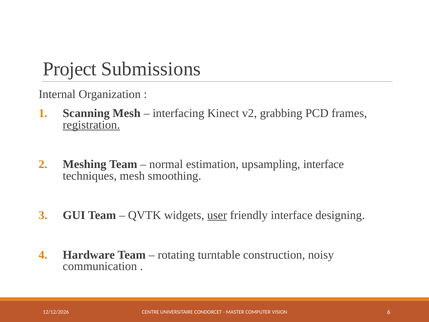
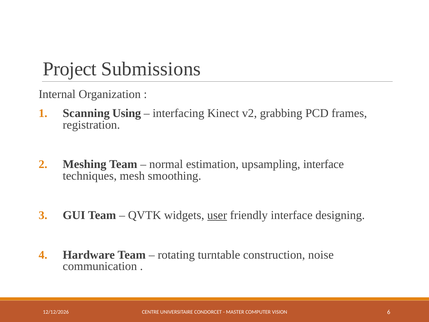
Scanning Mesh: Mesh -> Using
registration underline: present -> none
noisy: noisy -> noise
